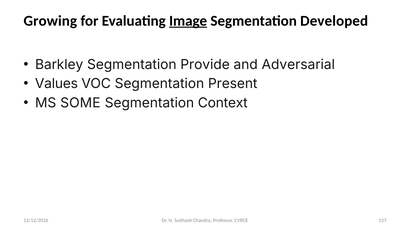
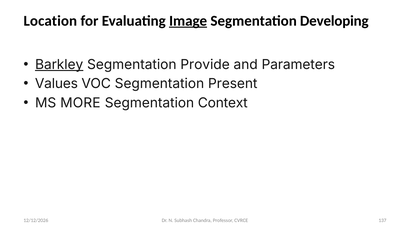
Growing: Growing -> Location
Developed: Developed -> Developing
Barkley underline: none -> present
Adversarial: Adversarial -> Parameters
SOME: SOME -> MORE
